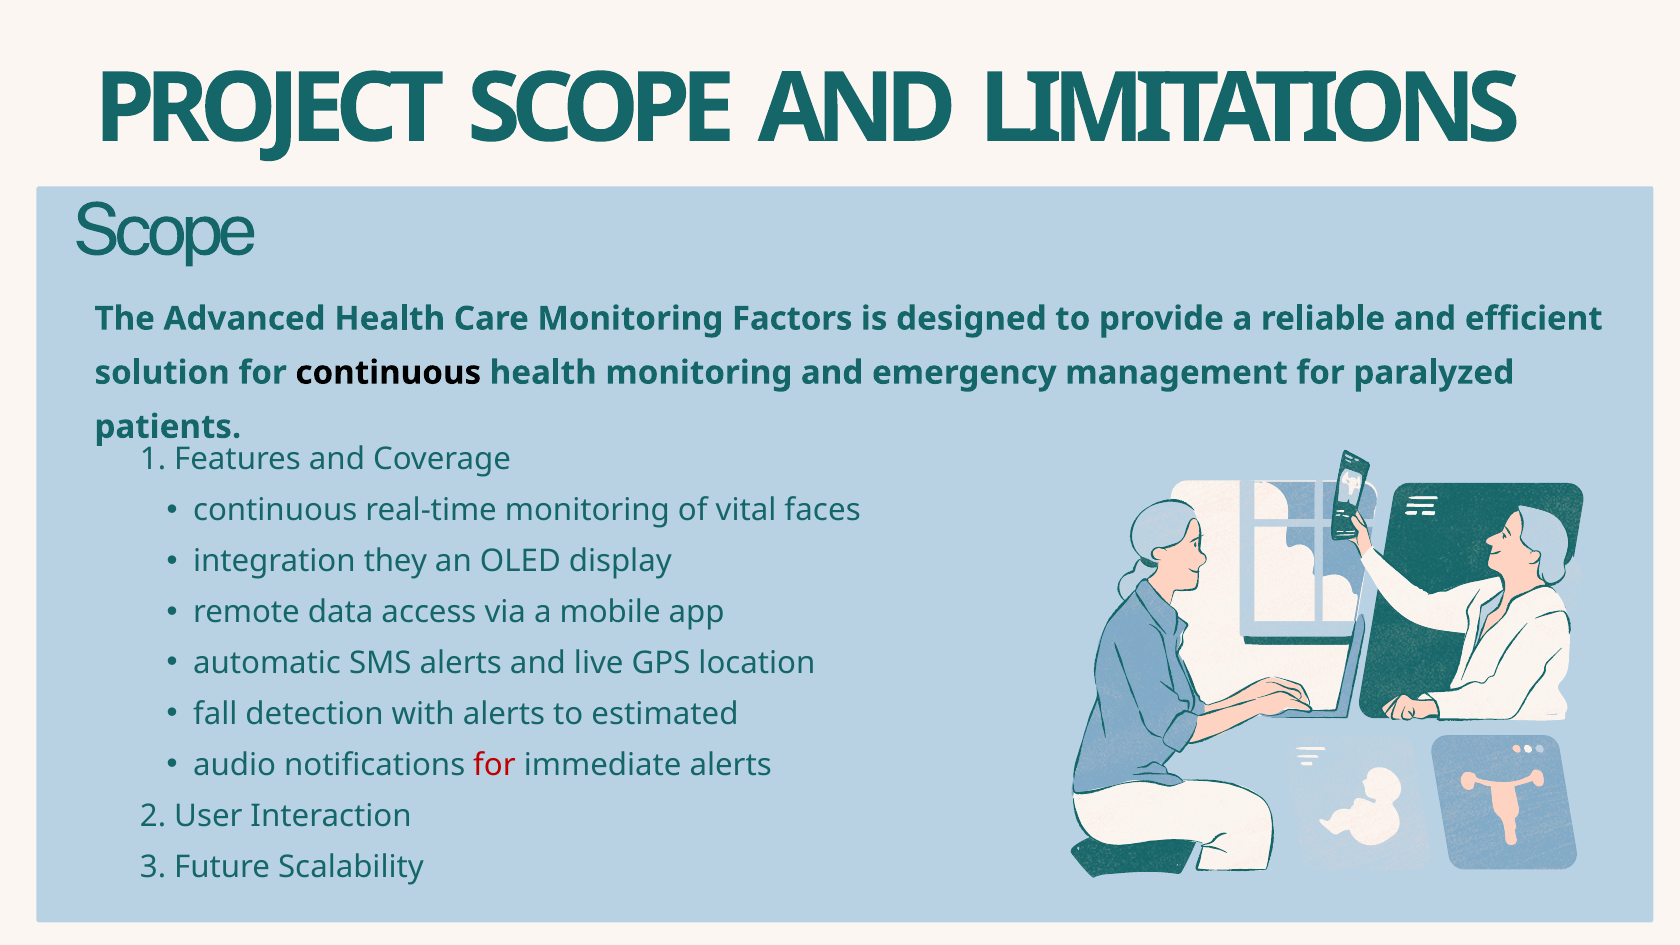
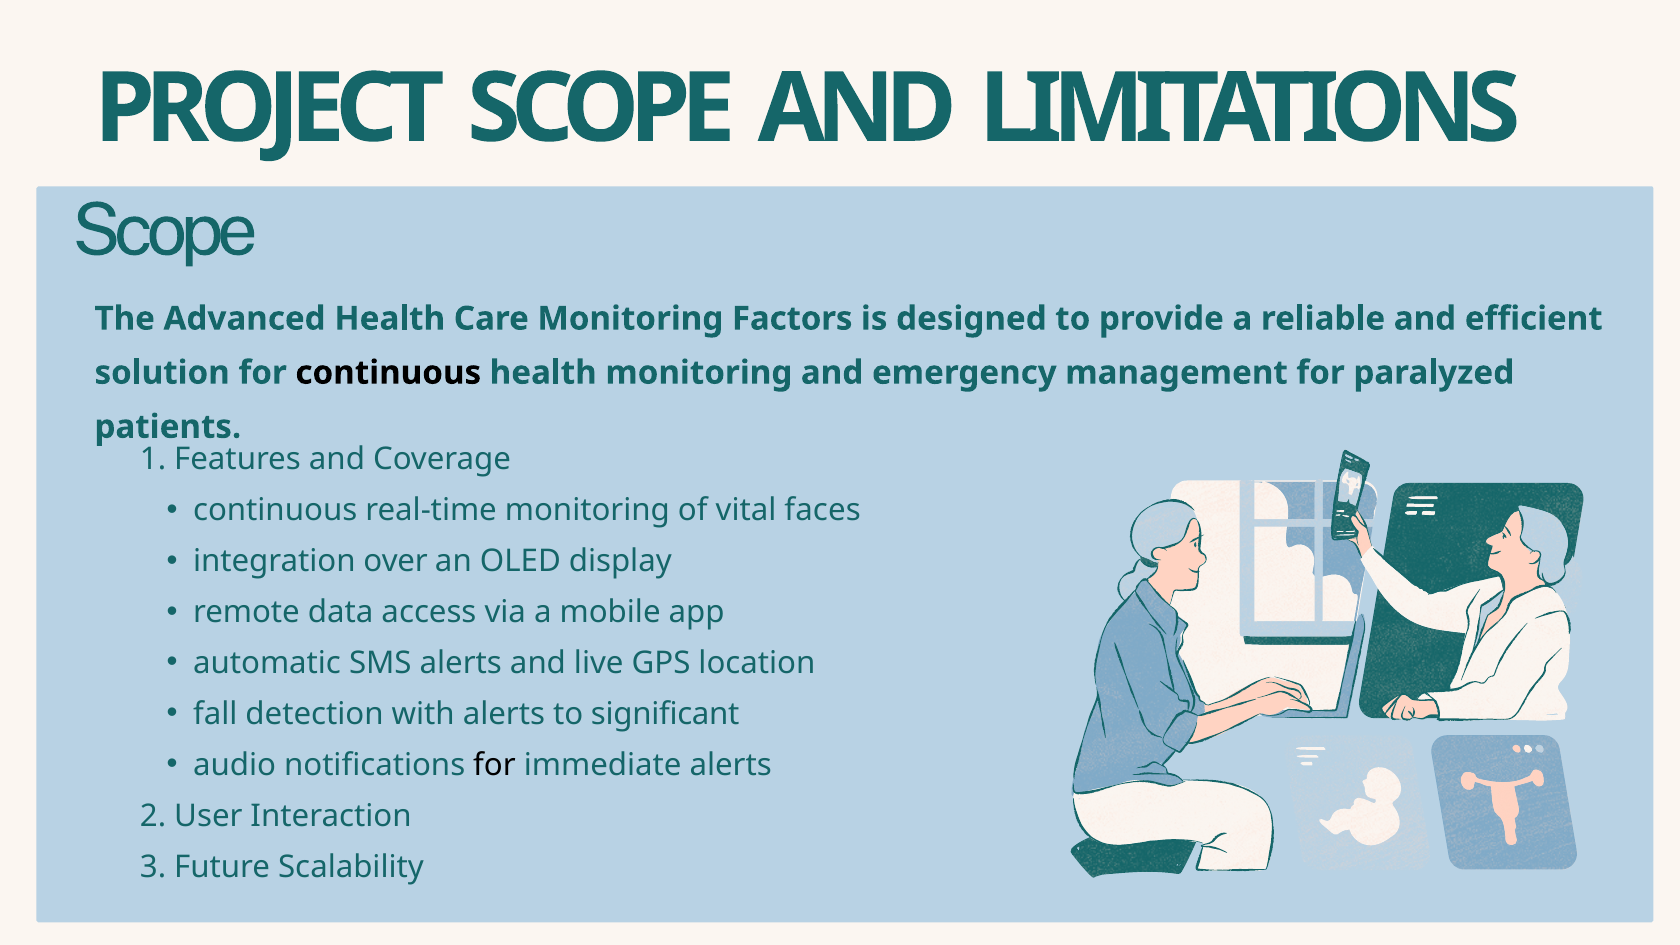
they: they -> over
estimated: estimated -> significant
for at (495, 765) colour: red -> black
